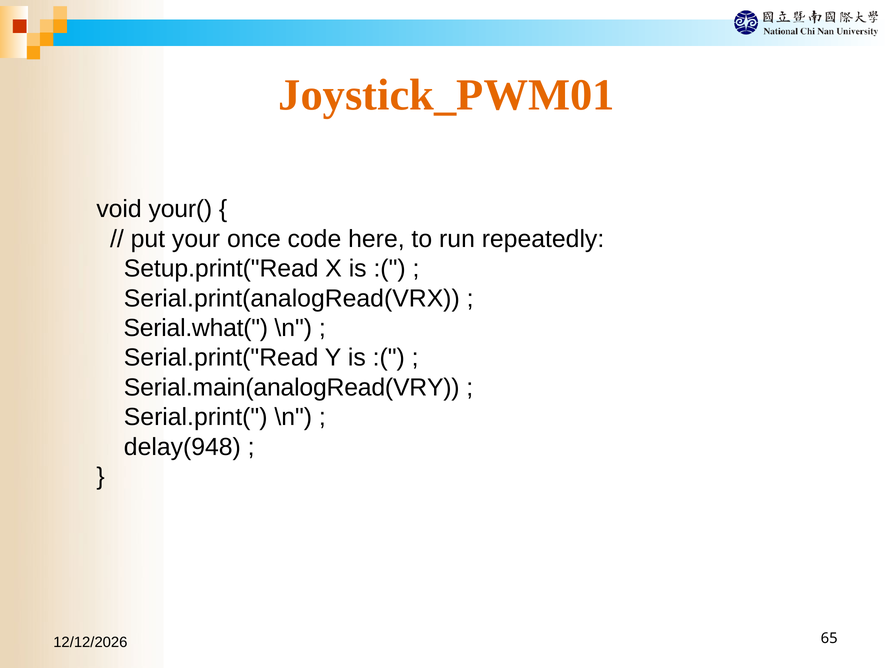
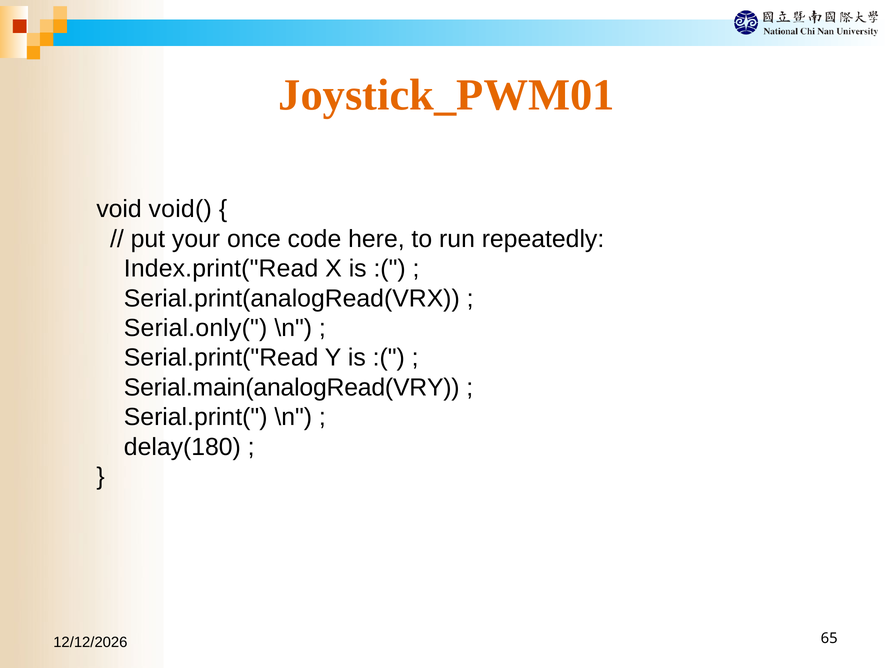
your(: your( -> void(
Setup.print("Read: Setup.print("Read -> Index.print("Read
Serial.what(: Serial.what( -> Serial.only(
delay(948: delay(948 -> delay(180
